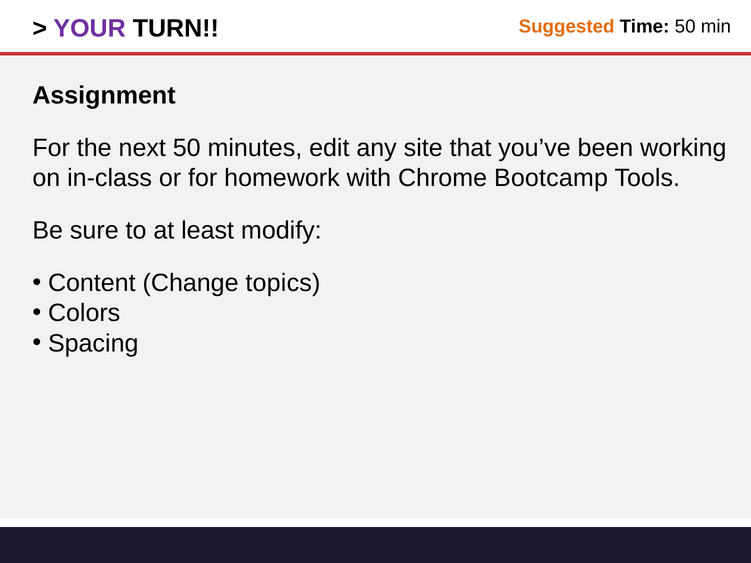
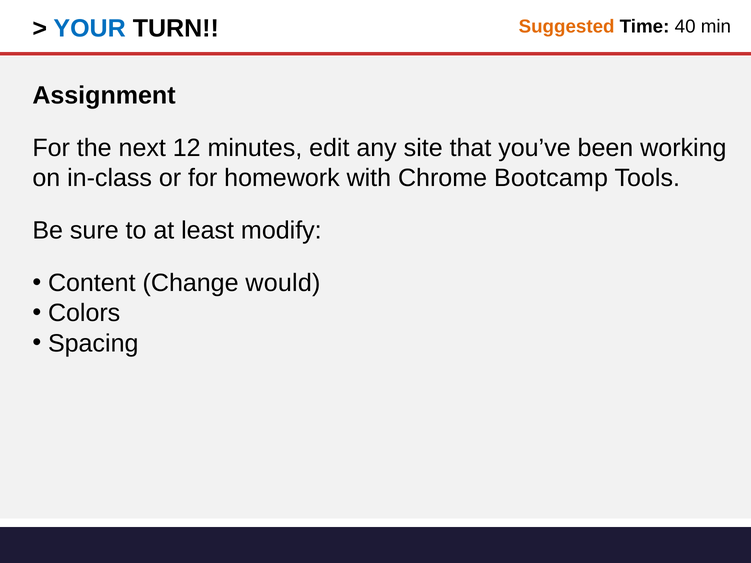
YOUR colour: purple -> blue
Time 50: 50 -> 40
next 50: 50 -> 12
topics: topics -> would
